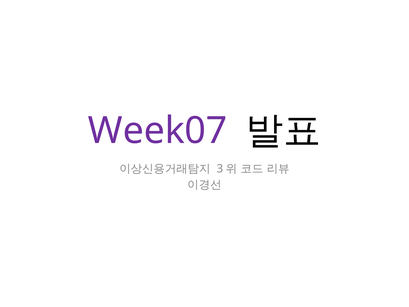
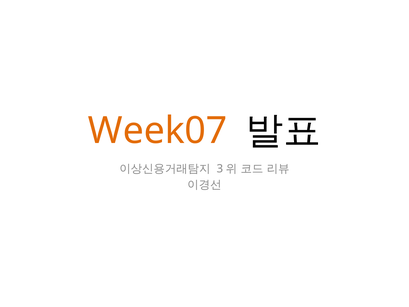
Week07 colour: purple -> orange
